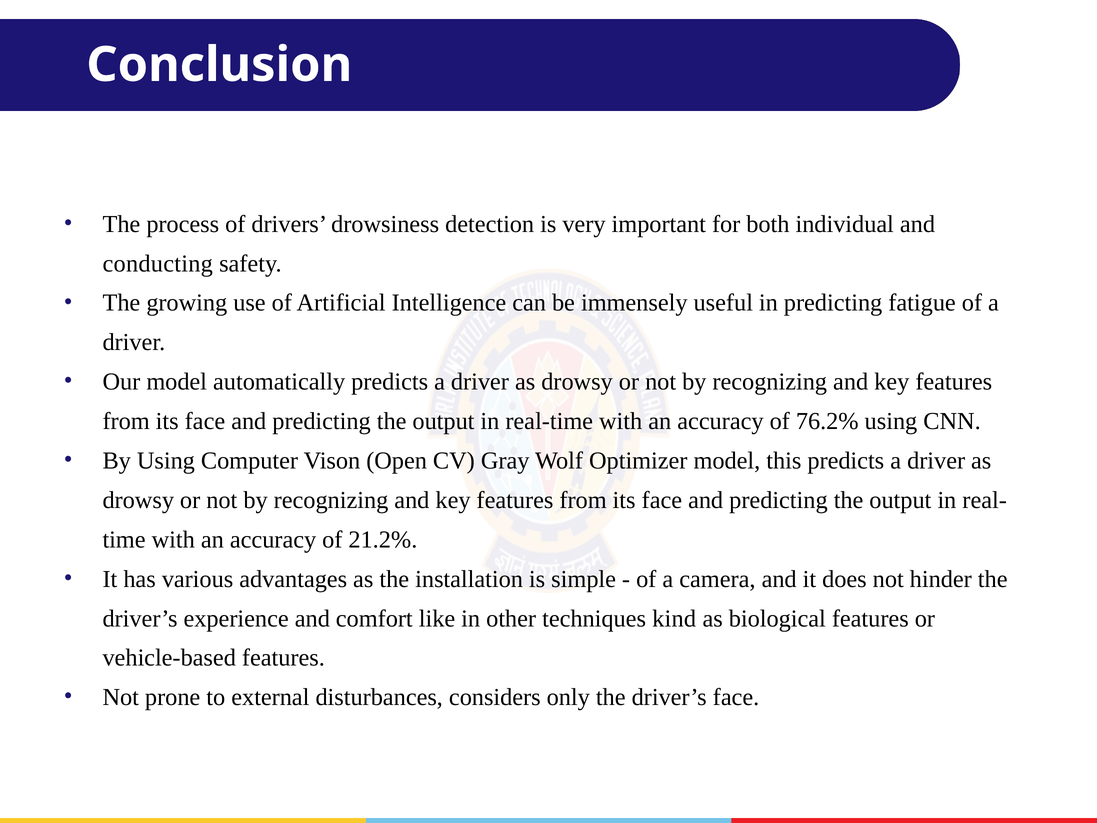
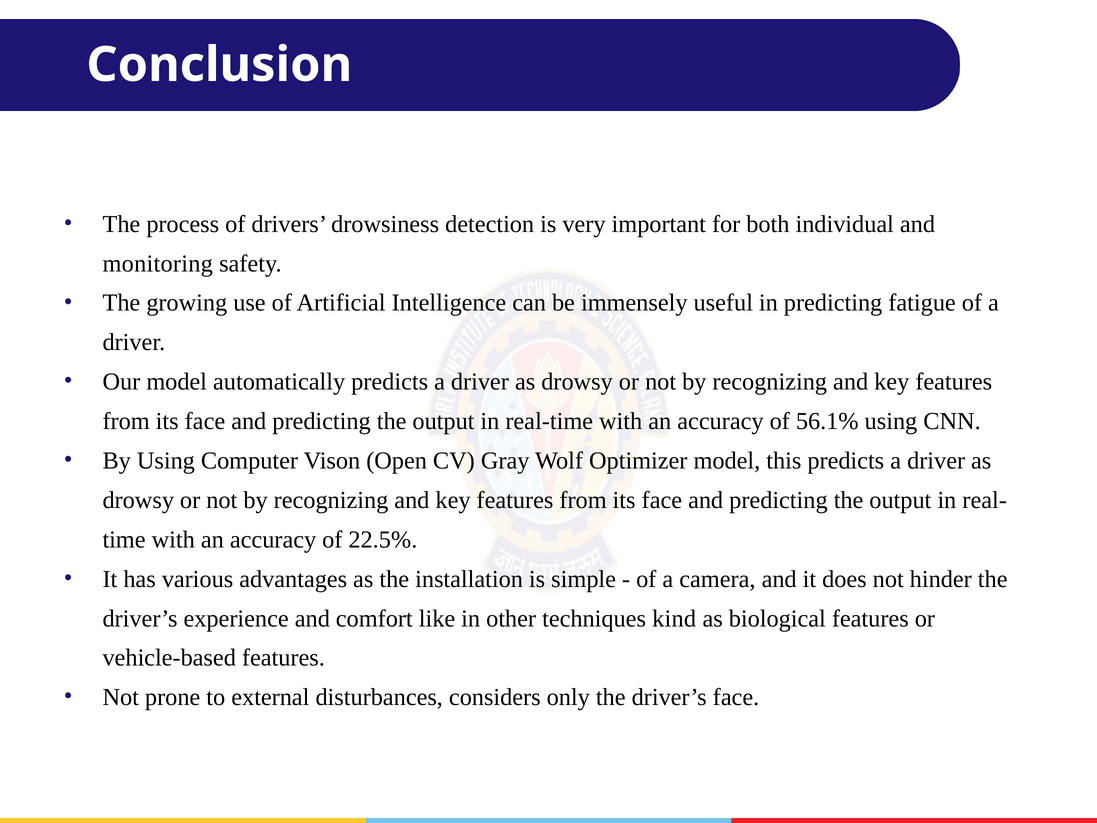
conducting: conducting -> monitoring
76.2%: 76.2% -> 56.1%
21.2%: 21.2% -> 22.5%
